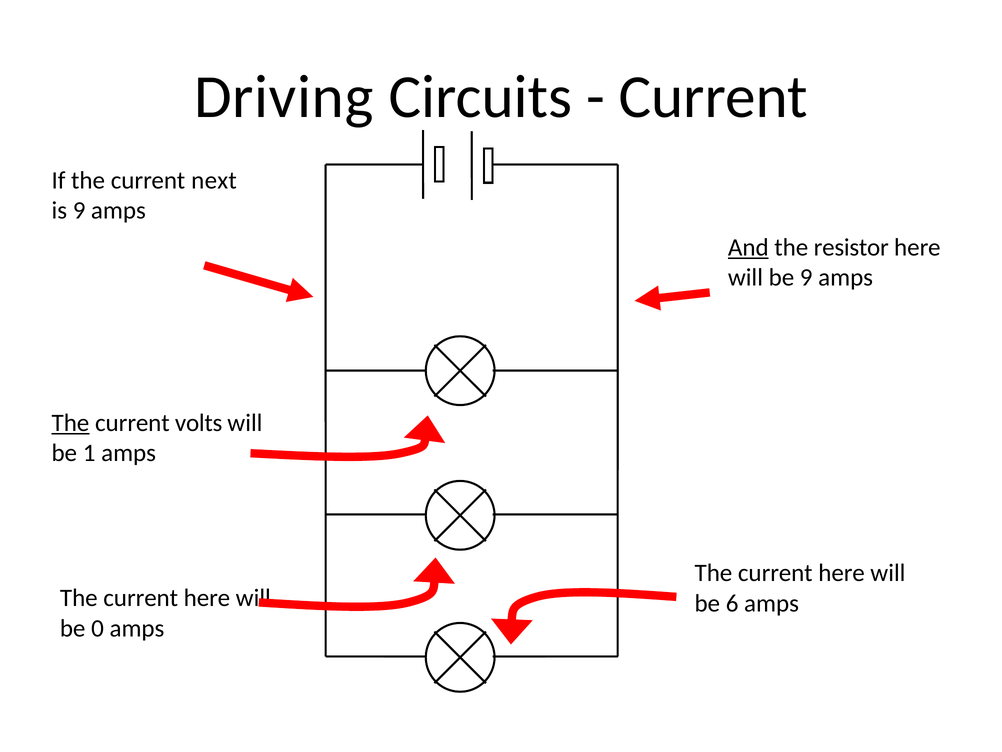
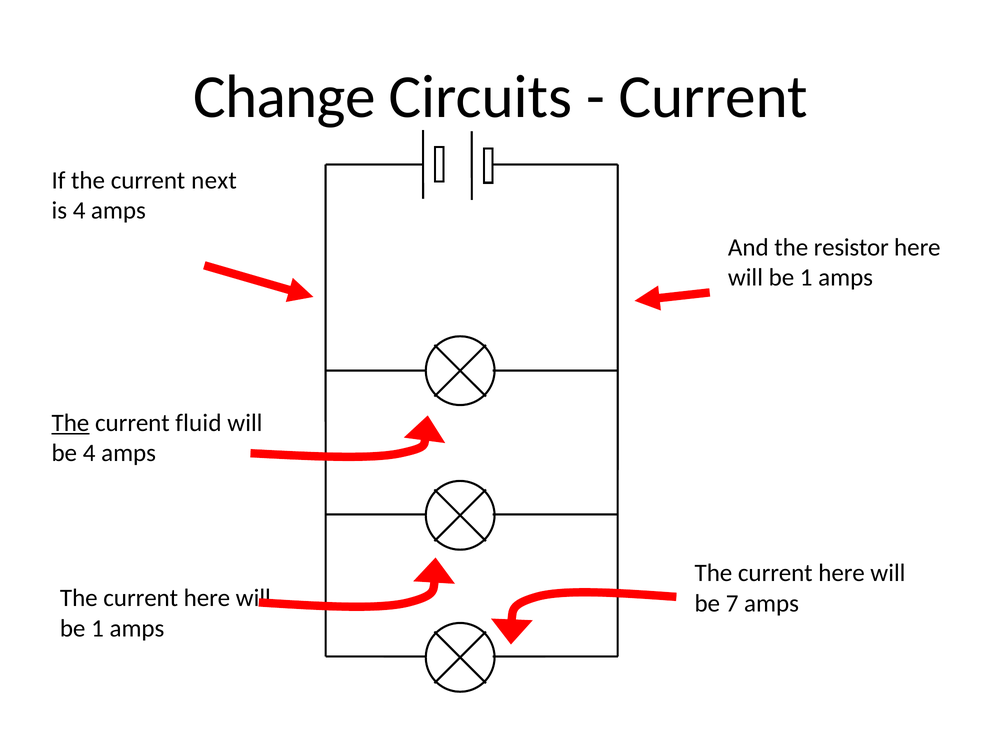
Driving: Driving -> Change
is 9: 9 -> 4
And underline: present -> none
9 at (806, 277): 9 -> 1
volts: volts -> fluid
be 1: 1 -> 4
6: 6 -> 7
0 at (98, 628): 0 -> 1
